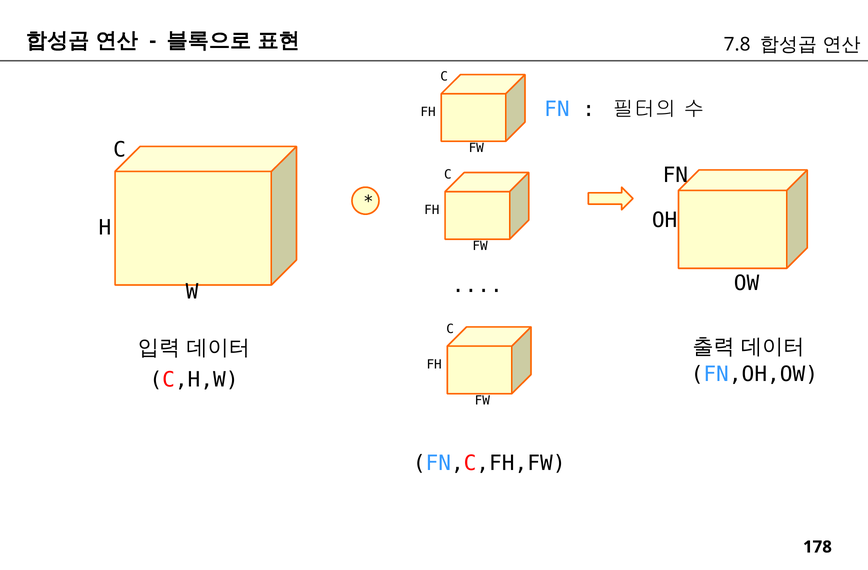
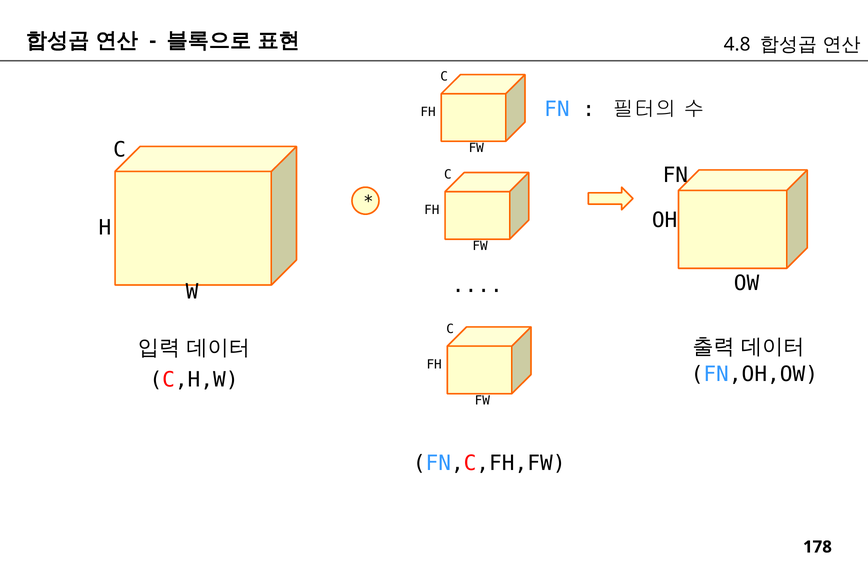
7.8: 7.8 -> 4.8
